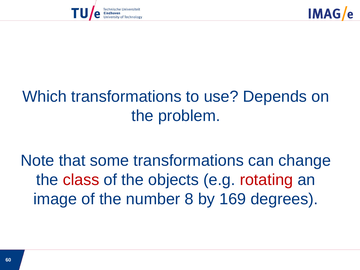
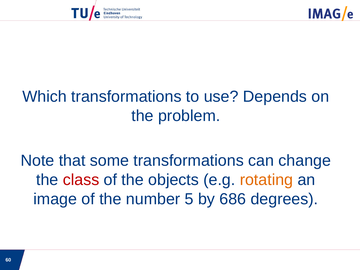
rotating colour: red -> orange
8: 8 -> 5
169: 169 -> 686
